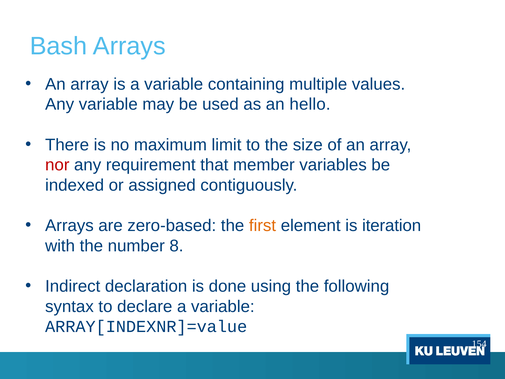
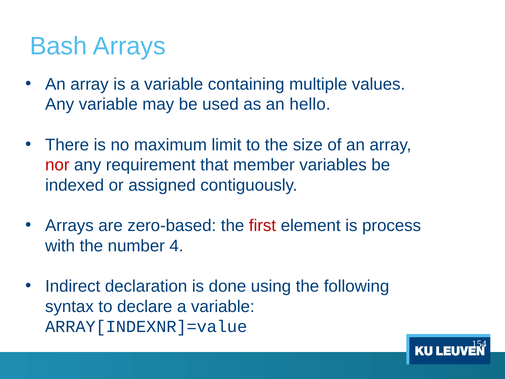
first colour: orange -> red
iteration: iteration -> process
8: 8 -> 4
